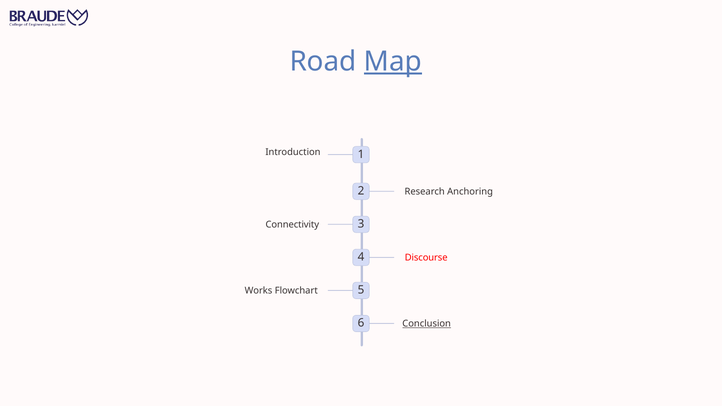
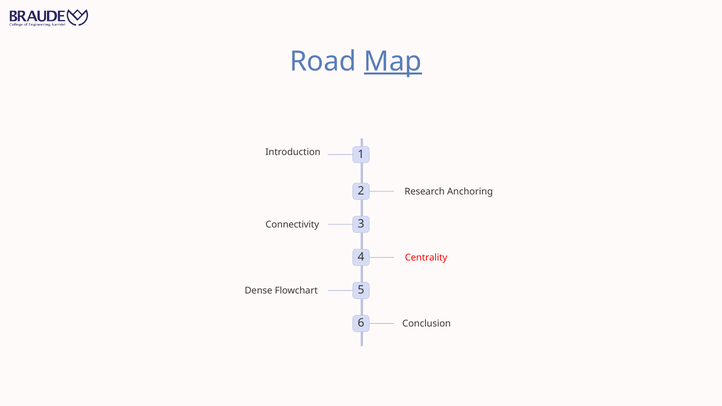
Discourse: Discourse -> Centrality
Works: Works -> Dense
Conclusion underline: present -> none
